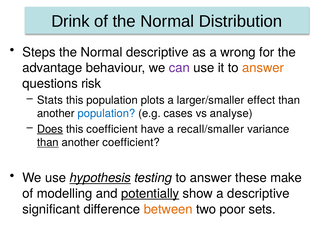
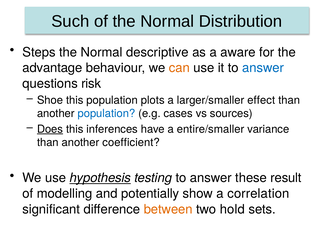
Drink: Drink -> Such
wrong: wrong -> aware
can colour: purple -> orange
answer at (263, 68) colour: orange -> blue
Stats: Stats -> Shoe
analyse: analyse -> sources
this coefficient: coefficient -> inferences
recall/smaller: recall/smaller -> entire/smaller
than at (48, 142) underline: present -> none
make: make -> result
potentially underline: present -> none
a descriptive: descriptive -> correlation
poor: poor -> hold
